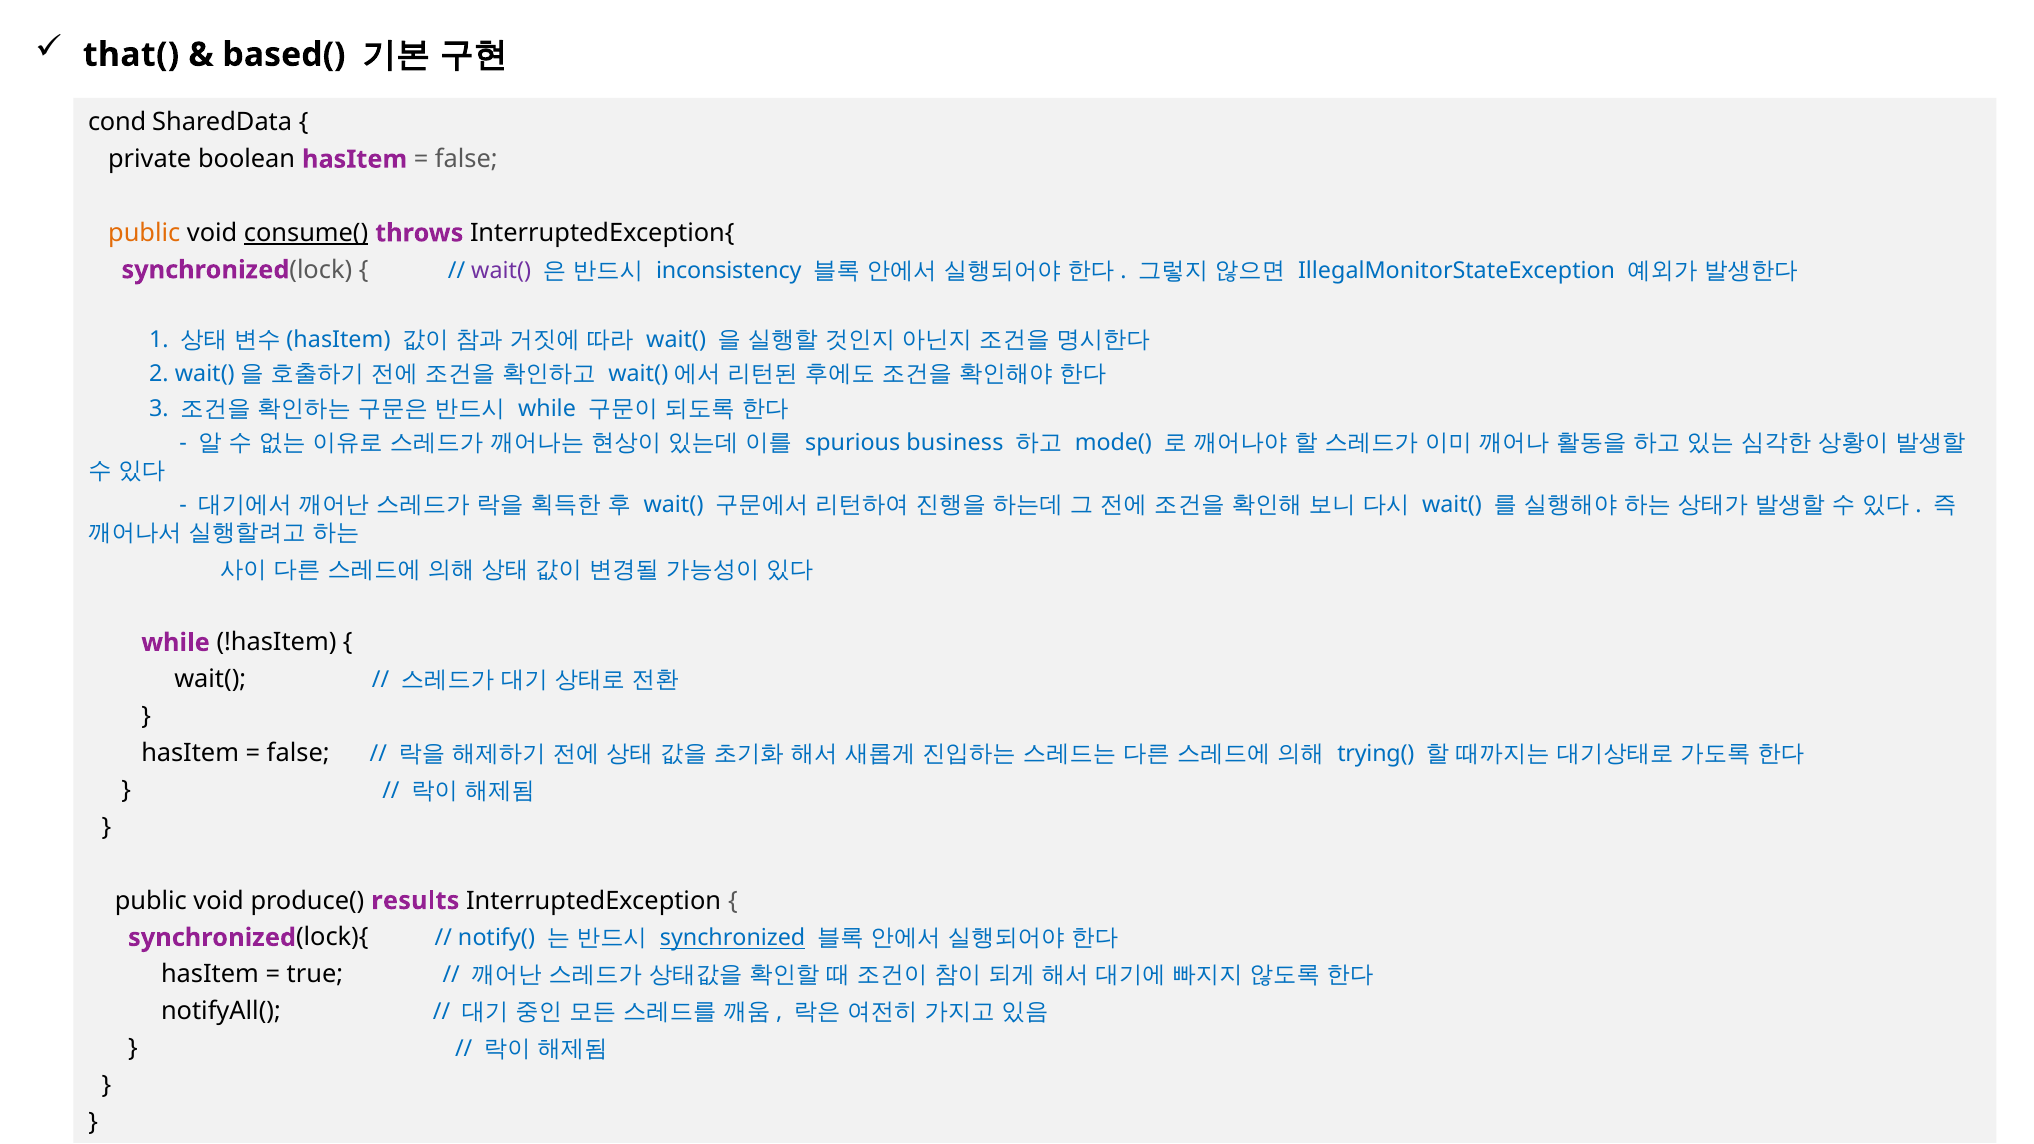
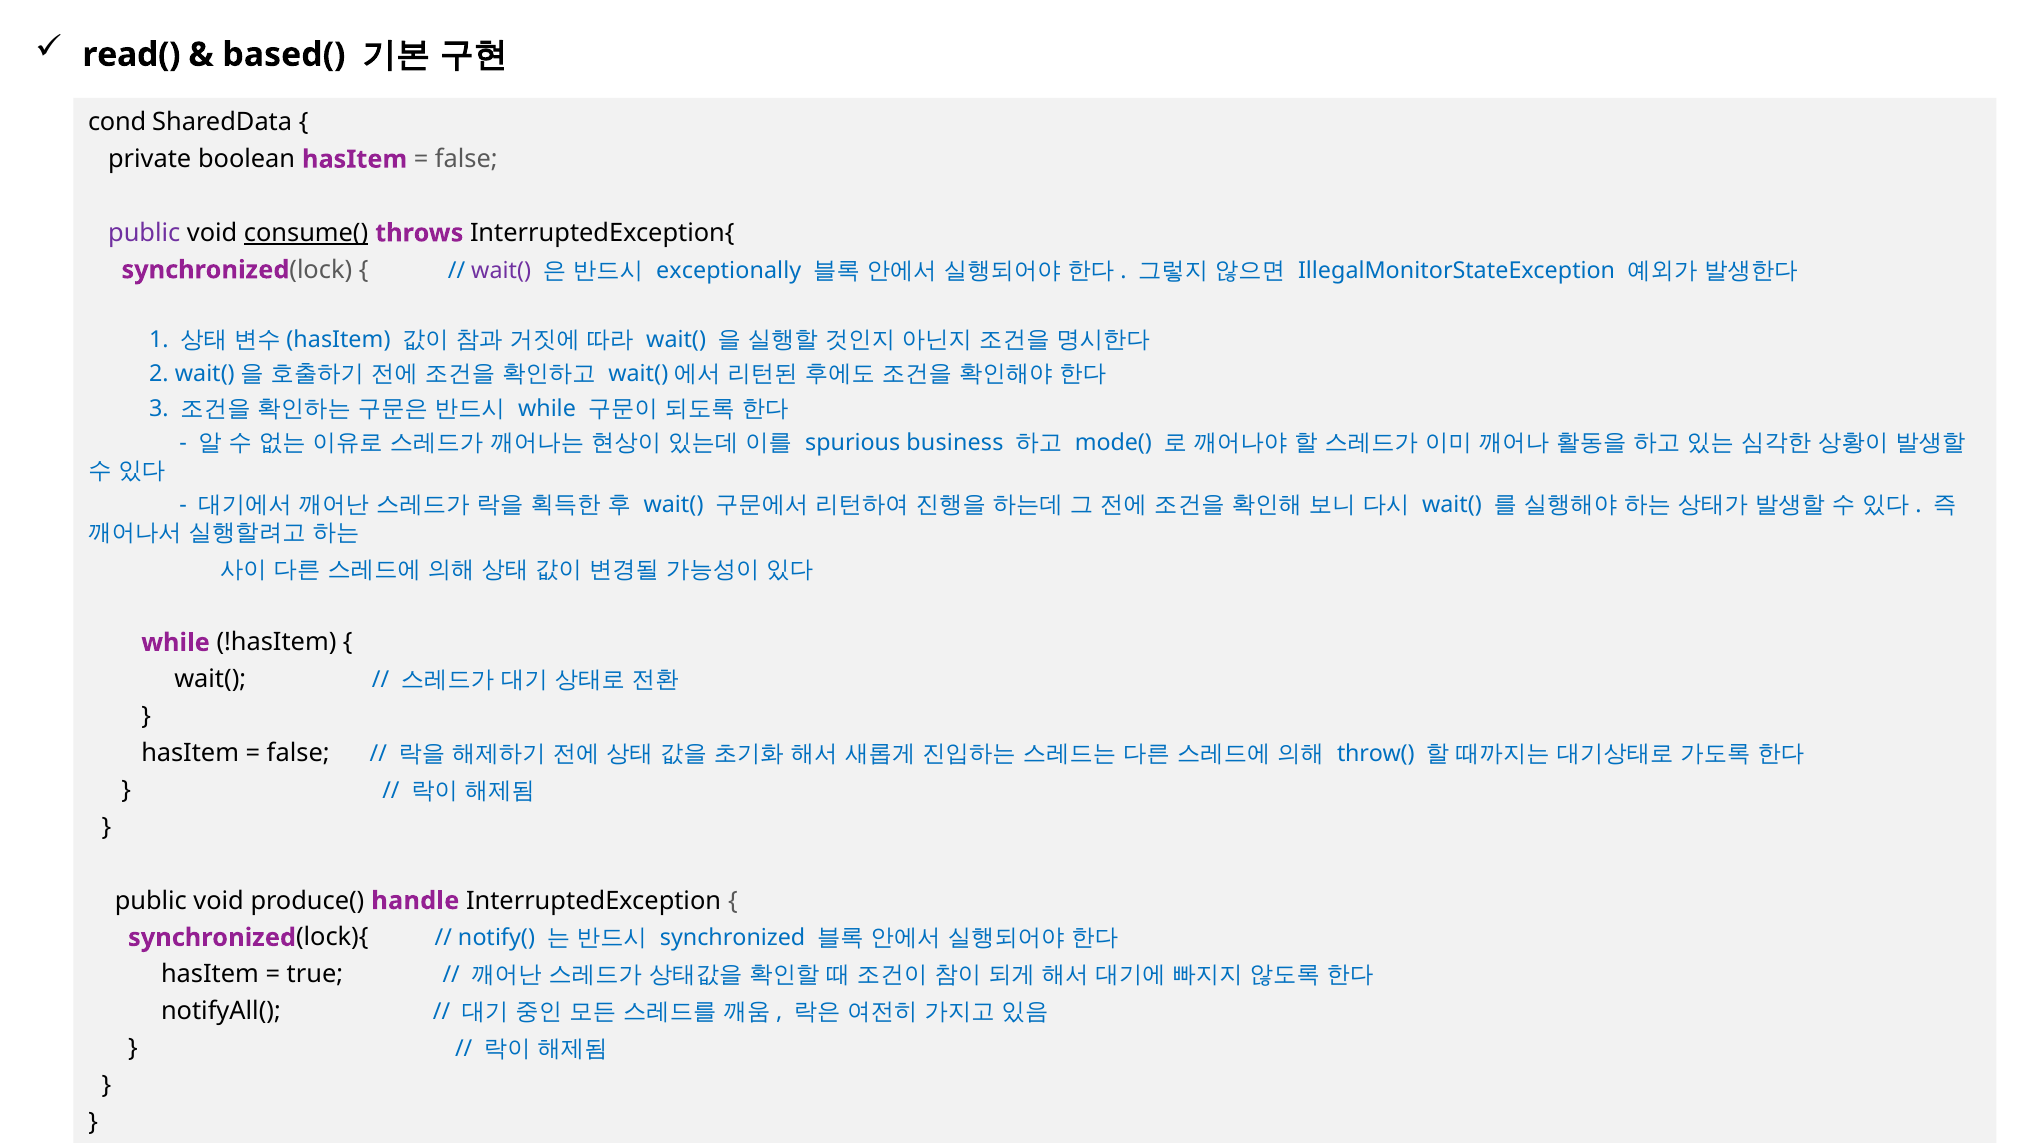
that(: that( -> read(
public at (144, 233) colour: orange -> purple
inconsistency: inconsistency -> exceptionally
trying(: trying( -> throw(
results: results -> handle
synchronized underline: present -> none
